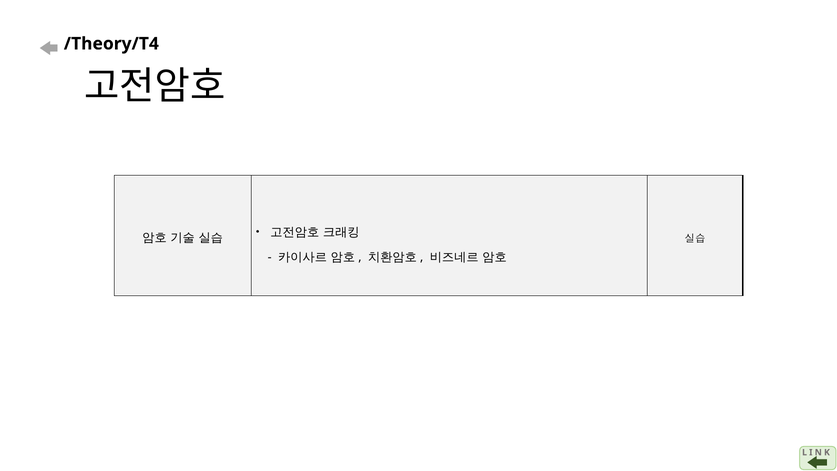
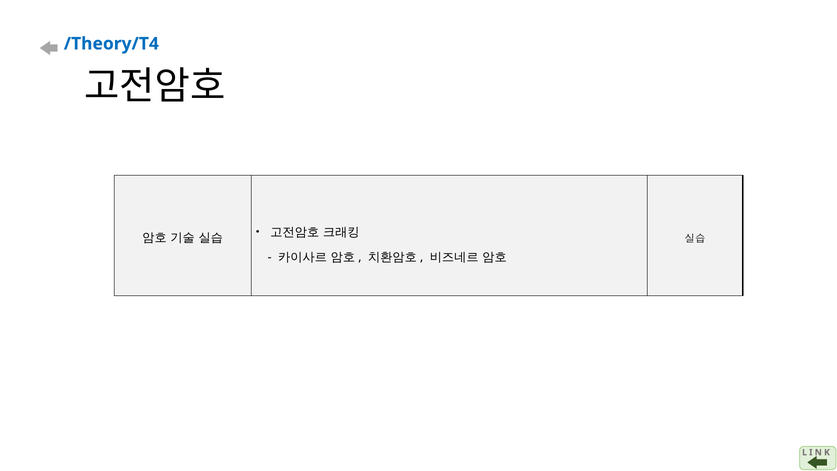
/Theory/T4 colour: black -> blue
